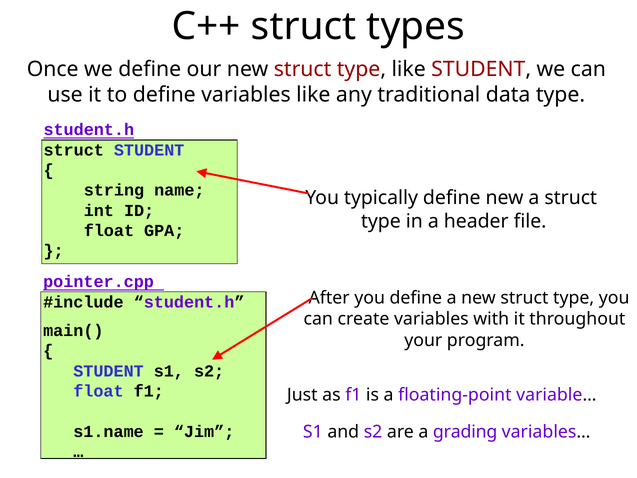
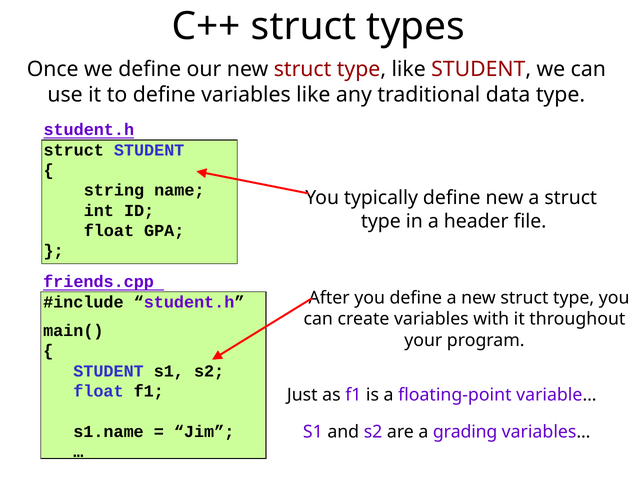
pointer.cpp: pointer.cpp -> friends.cpp
